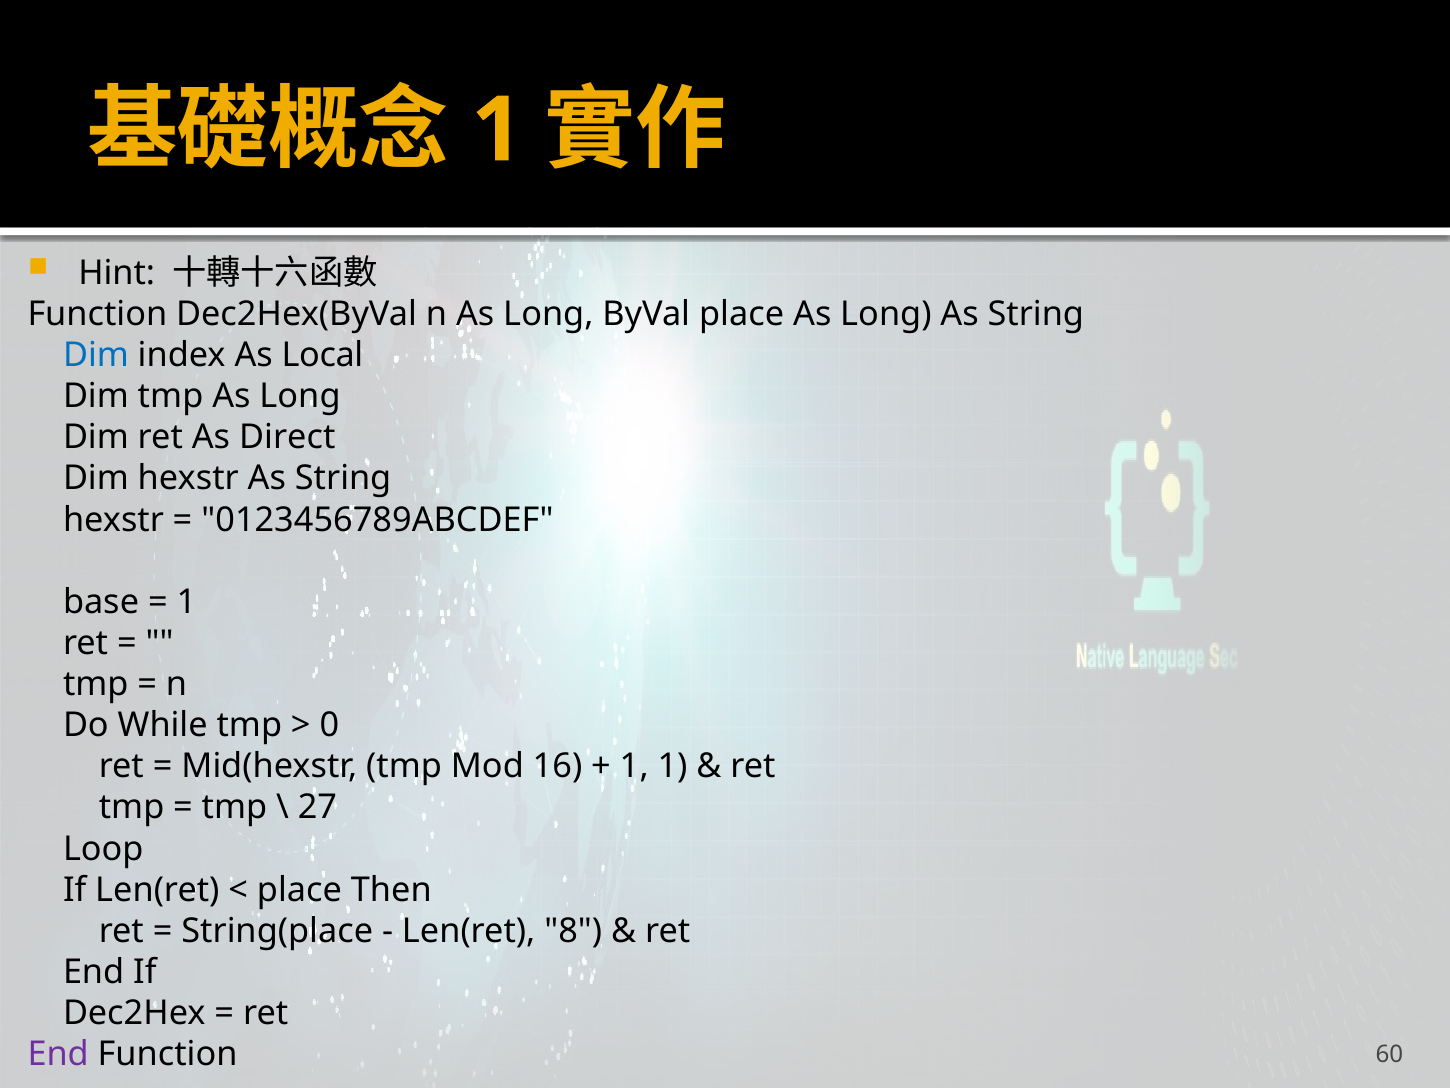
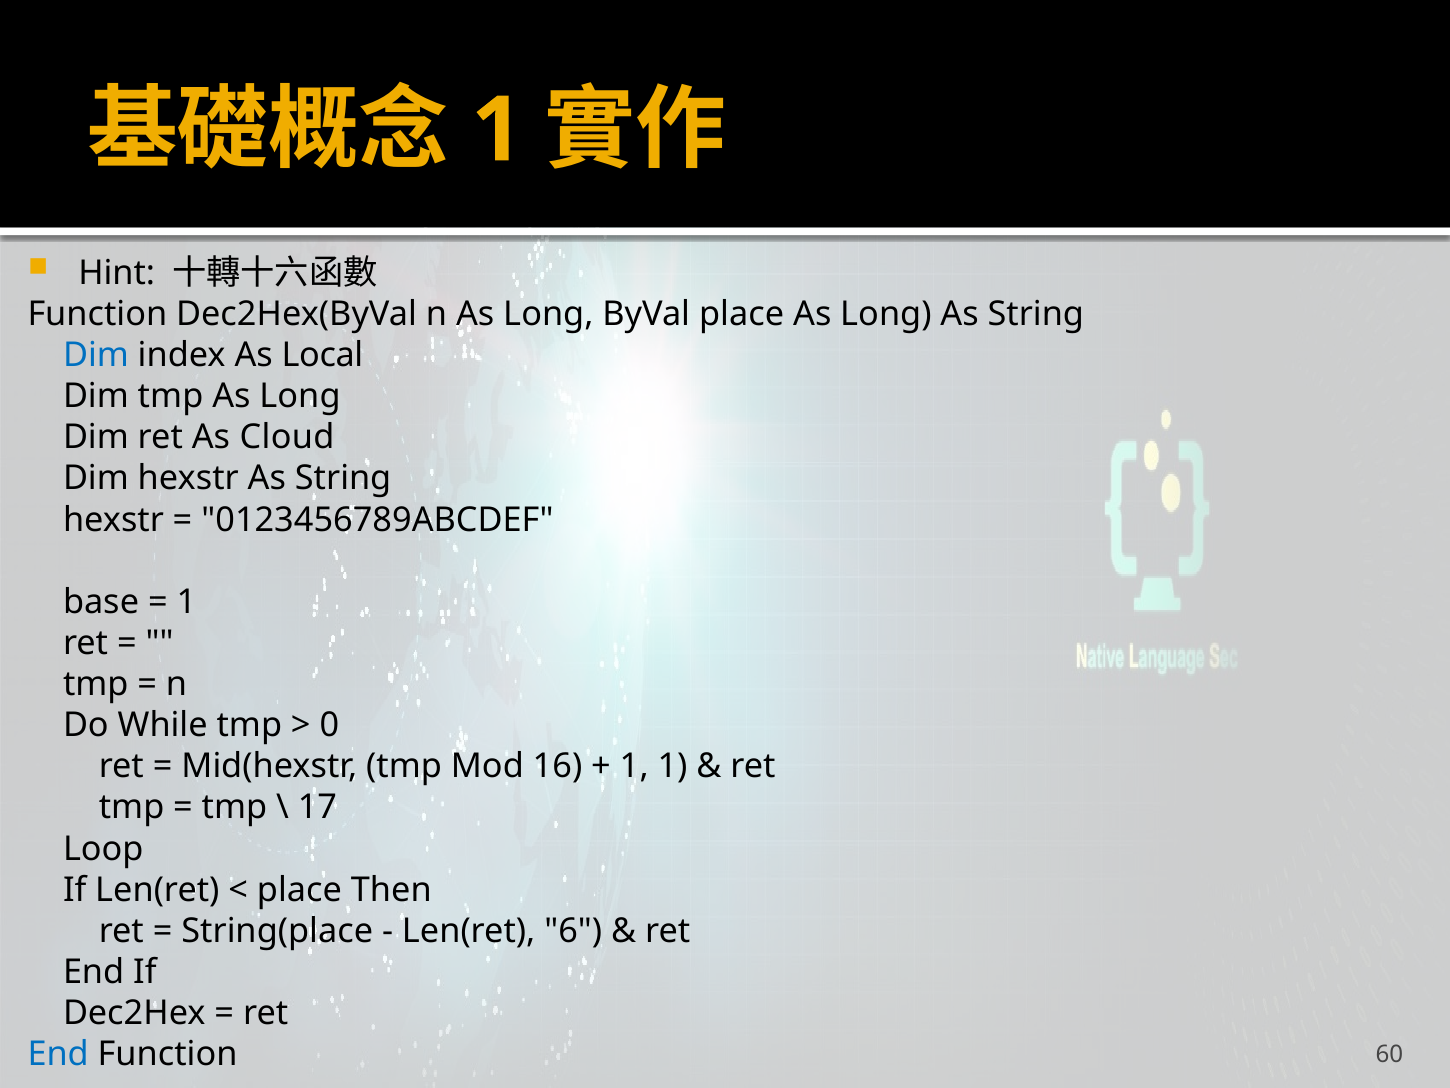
Direct: Direct -> Cloud
27: 27 -> 17
8: 8 -> 6
End at (58, 1054) colour: purple -> blue
